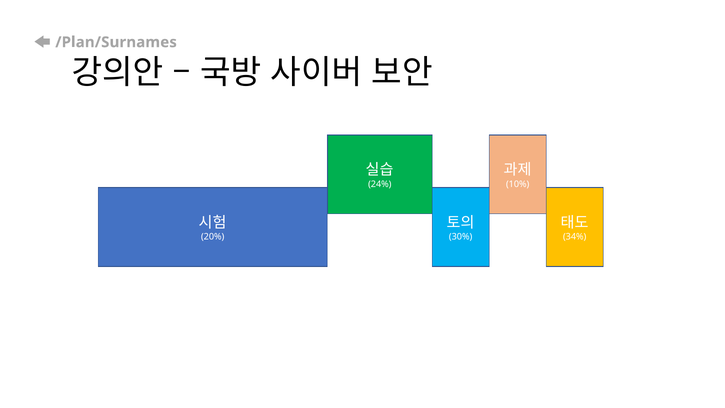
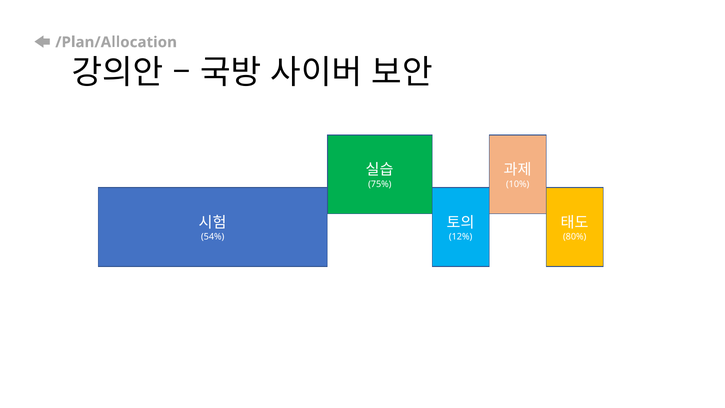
/Plan/Surnames: /Plan/Surnames -> /Plan/Allocation
24%: 24% -> 75%
20%: 20% -> 54%
30%: 30% -> 12%
34%: 34% -> 80%
